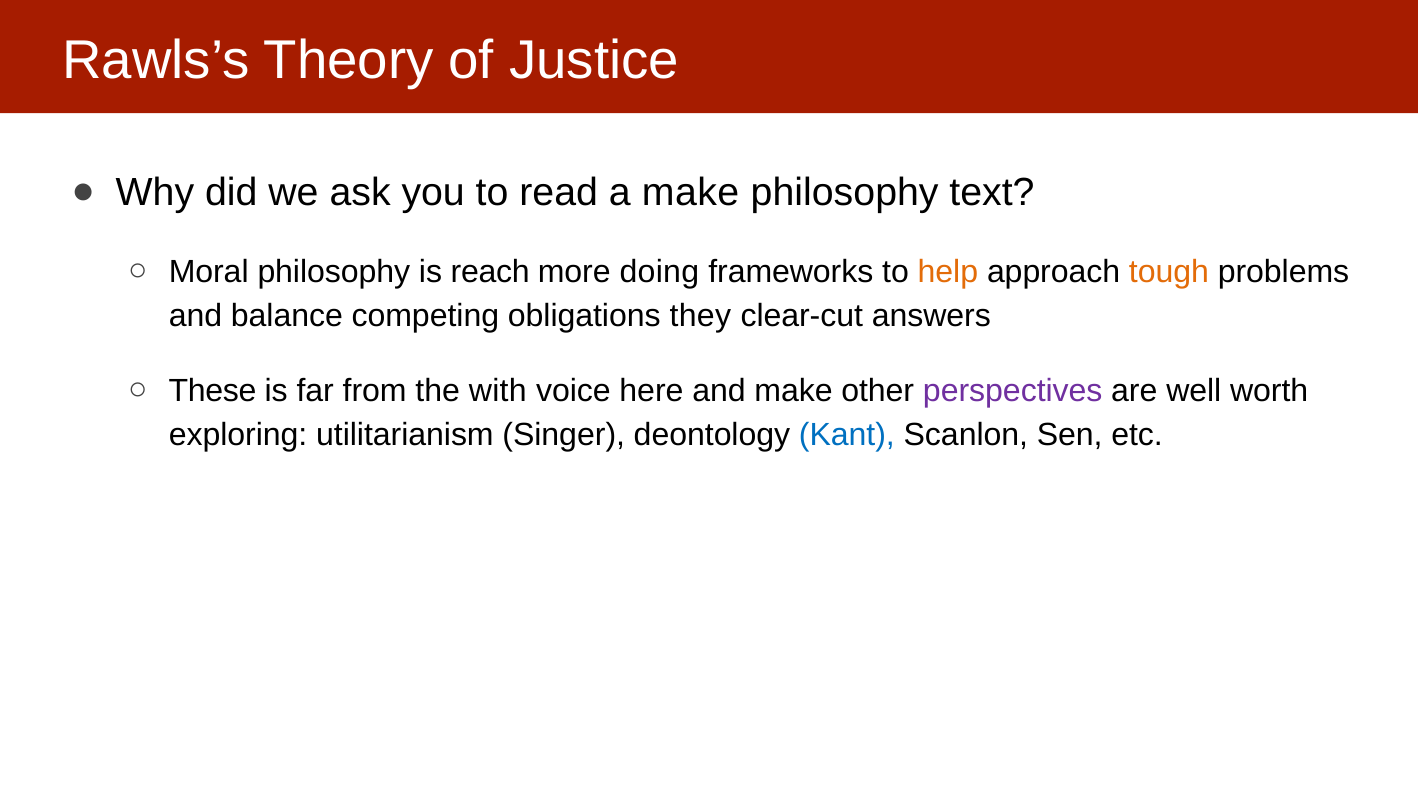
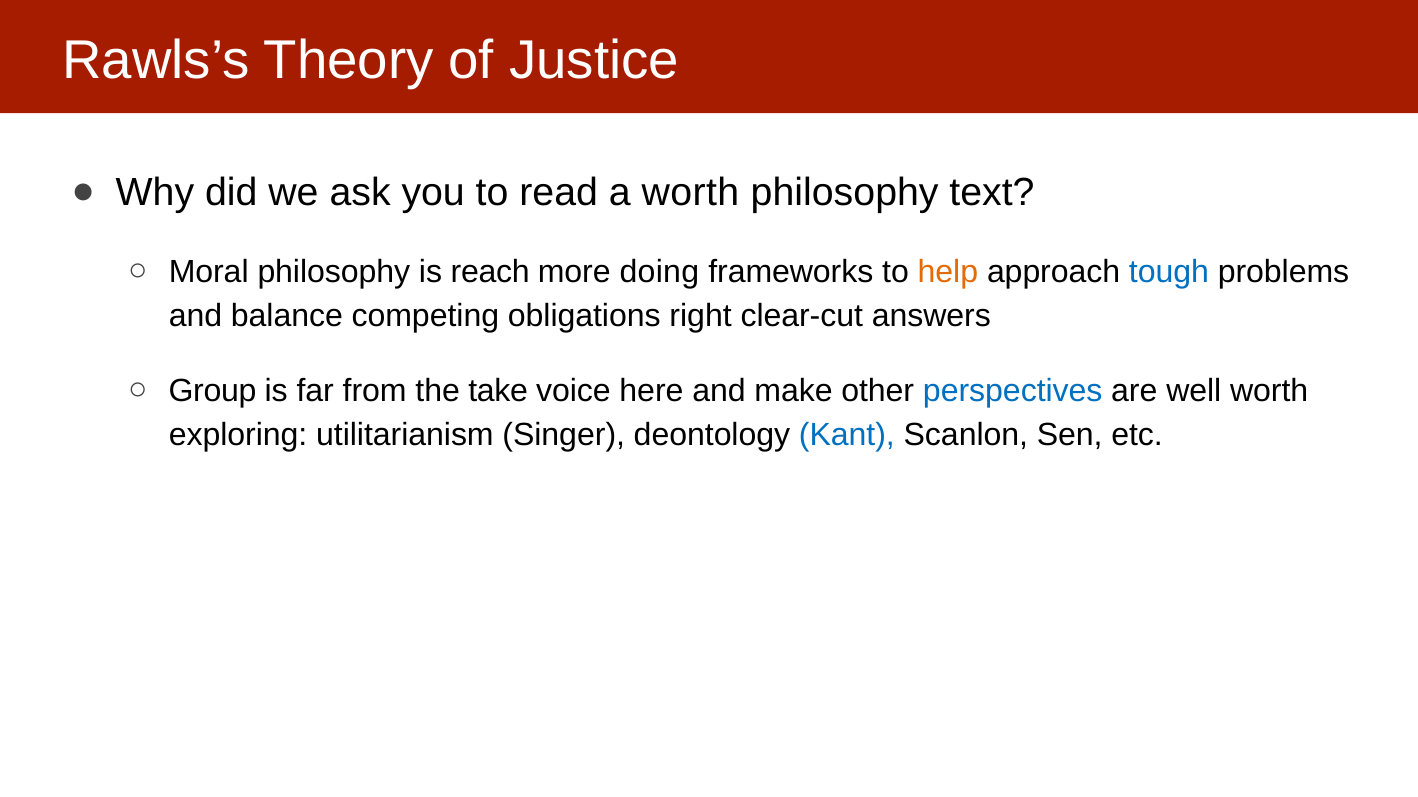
a make: make -> worth
tough colour: orange -> blue
they: they -> right
These: These -> Group
with: with -> take
perspectives colour: purple -> blue
